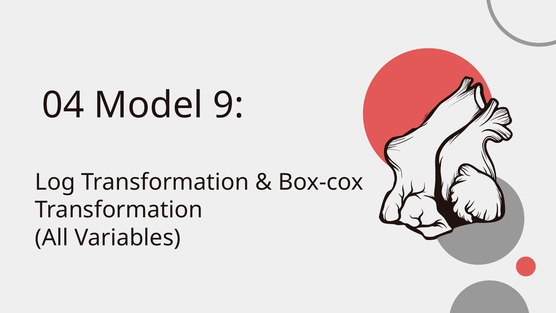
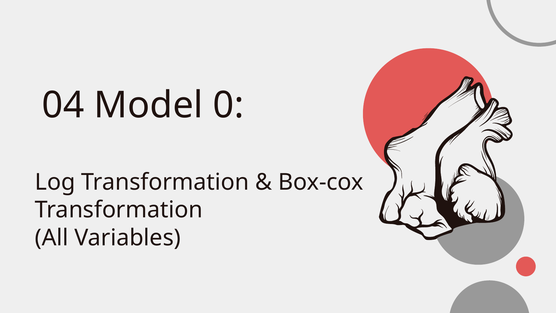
9: 9 -> 0
